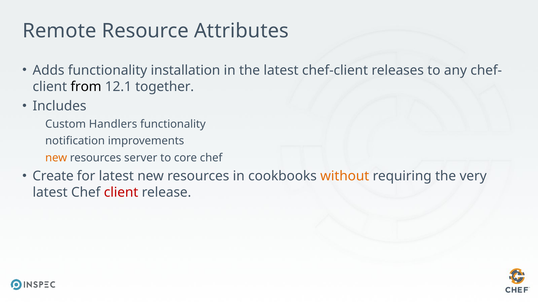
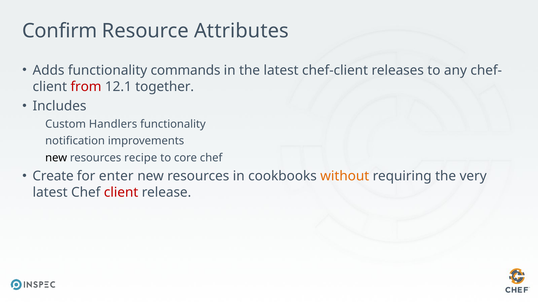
Remote: Remote -> Confirm
installation: installation -> commands
from colour: black -> red
new at (56, 158) colour: orange -> black
server: server -> recipe
for latest: latest -> enter
